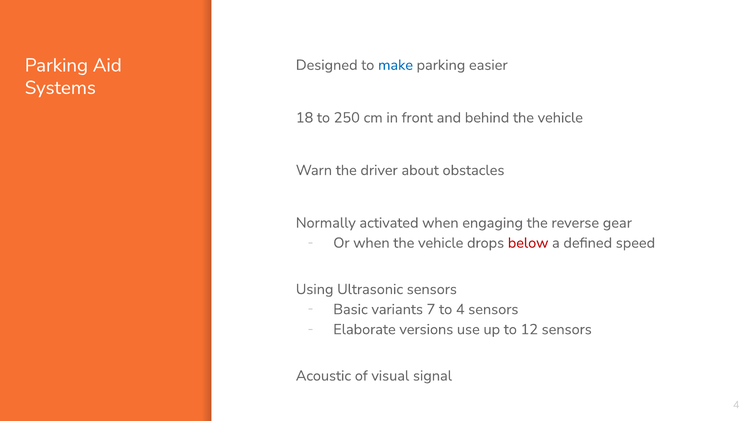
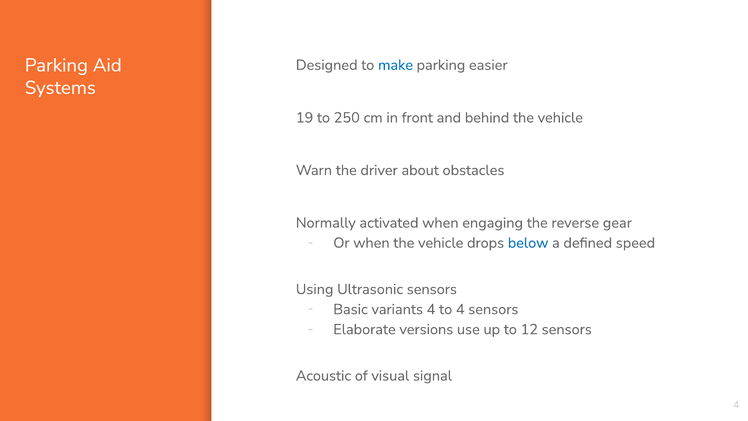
18: 18 -> 19
below colour: red -> blue
variants 7: 7 -> 4
